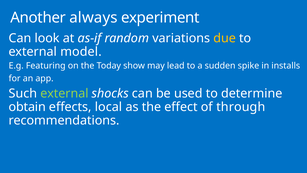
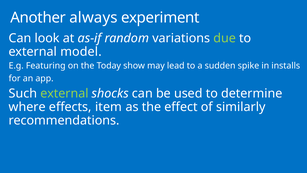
due colour: yellow -> light green
obtain: obtain -> where
local: local -> item
through: through -> similarly
